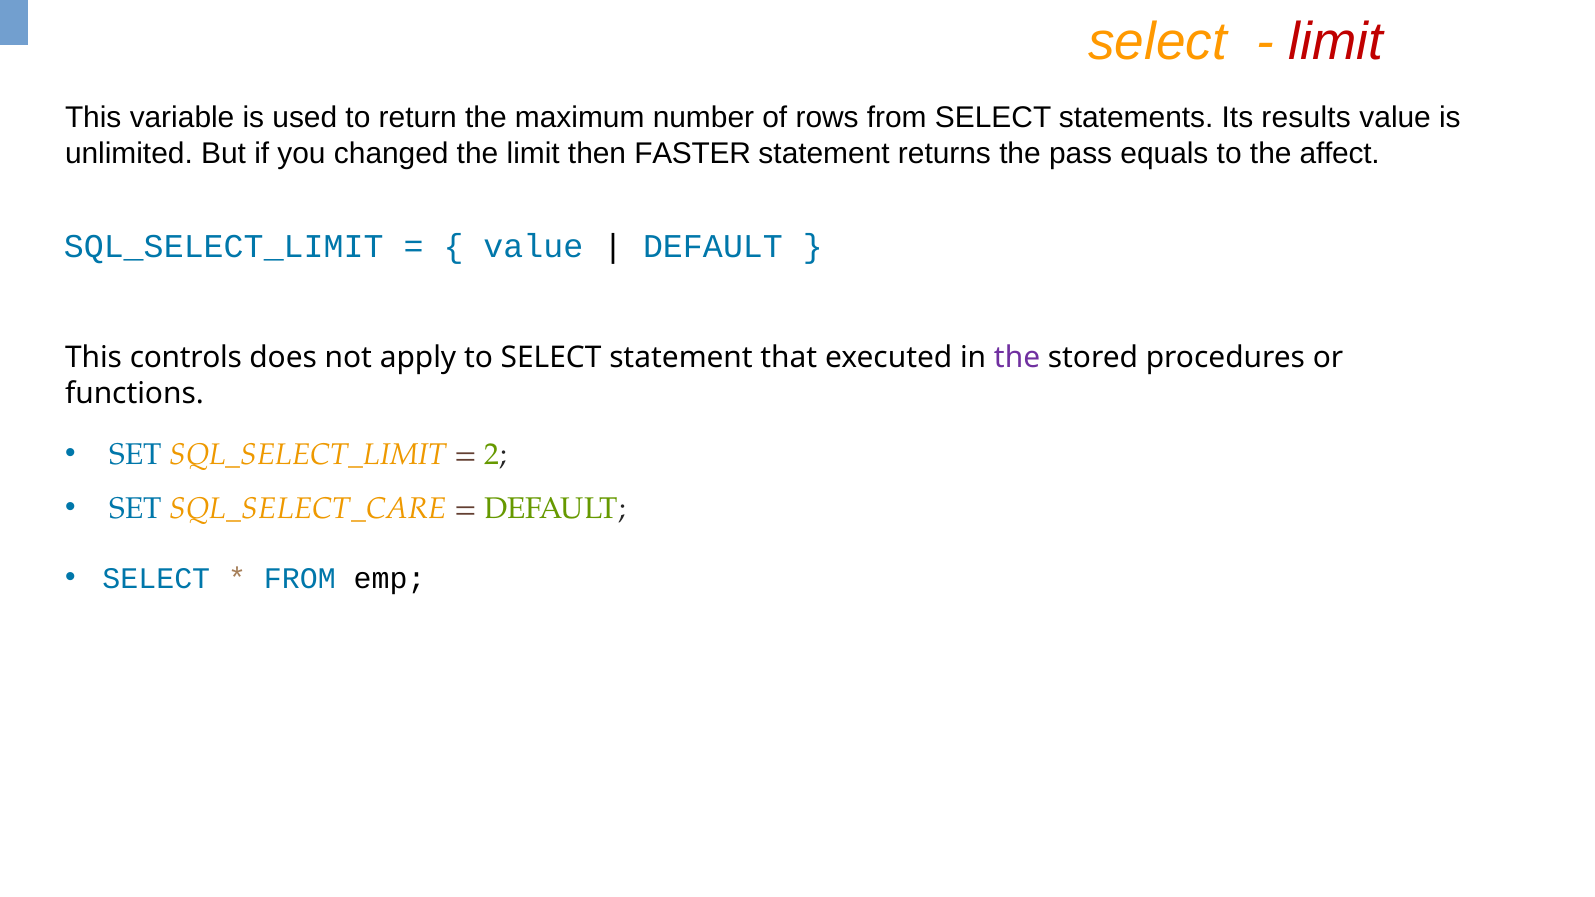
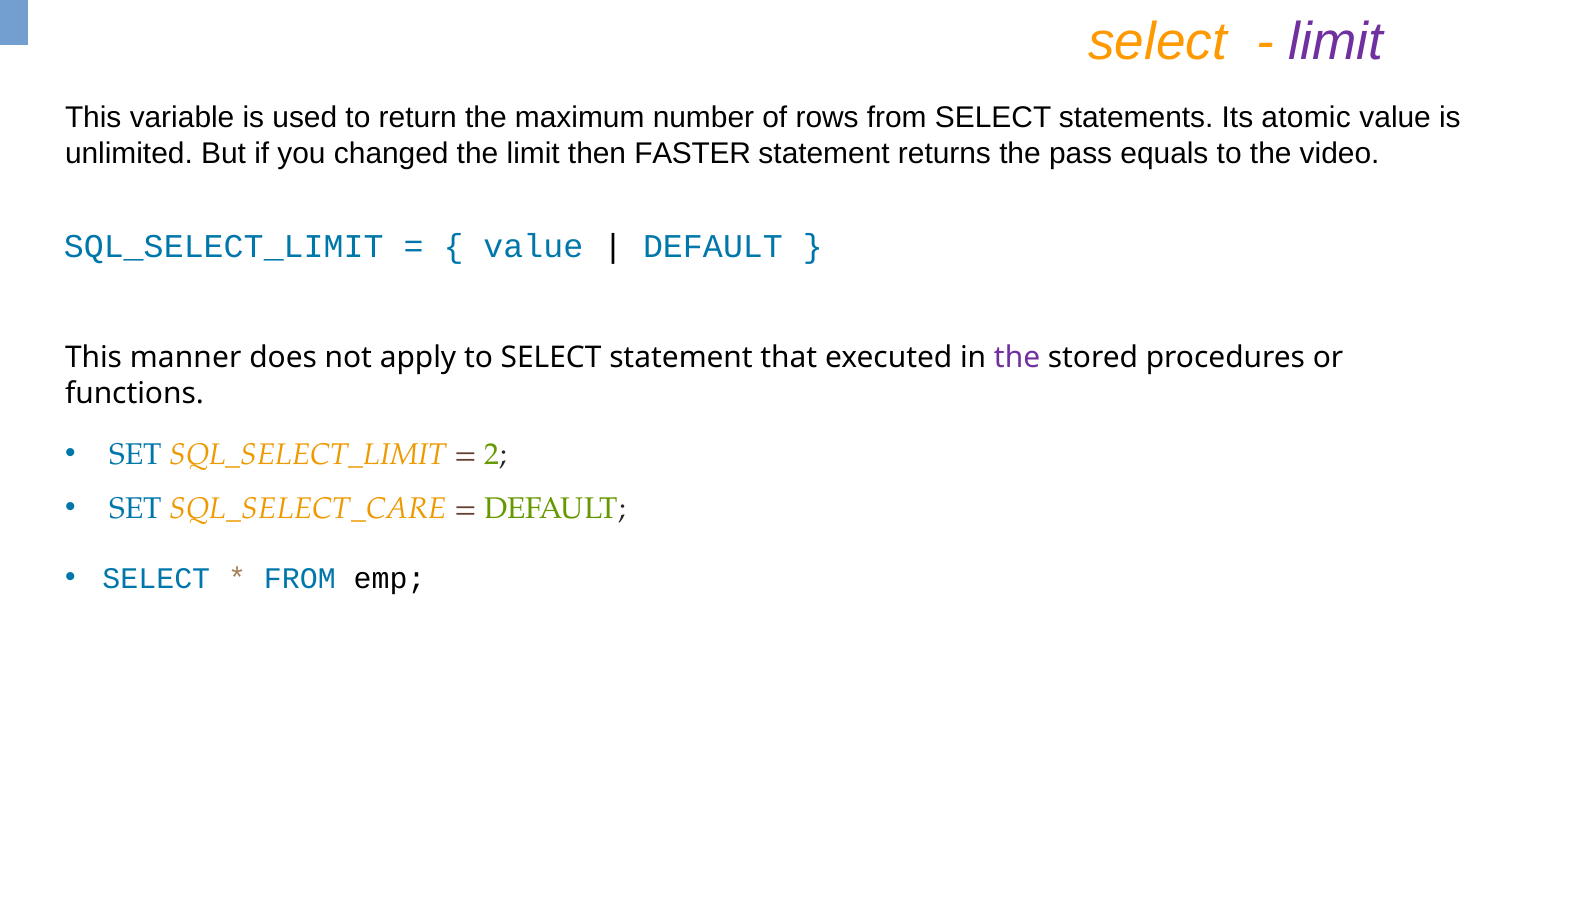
limit at (1336, 42) colour: red -> purple
results: results -> atomic
affect: affect -> video
controls: controls -> manner
